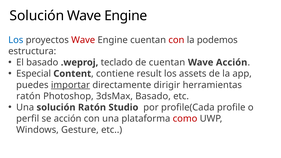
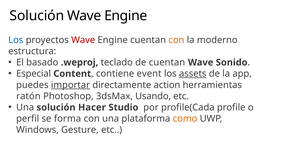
con at (176, 40) colour: red -> orange
podemos: podemos -> moderno
Wave Acción: Acción -> Sonido
result: result -> event
assets underline: none -> present
dirigir: dirigir -> action
3dsMax Basado: Basado -> Usando
solución Ratón: Ratón -> Hacer
se acción: acción -> forma
como colour: red -> orange
